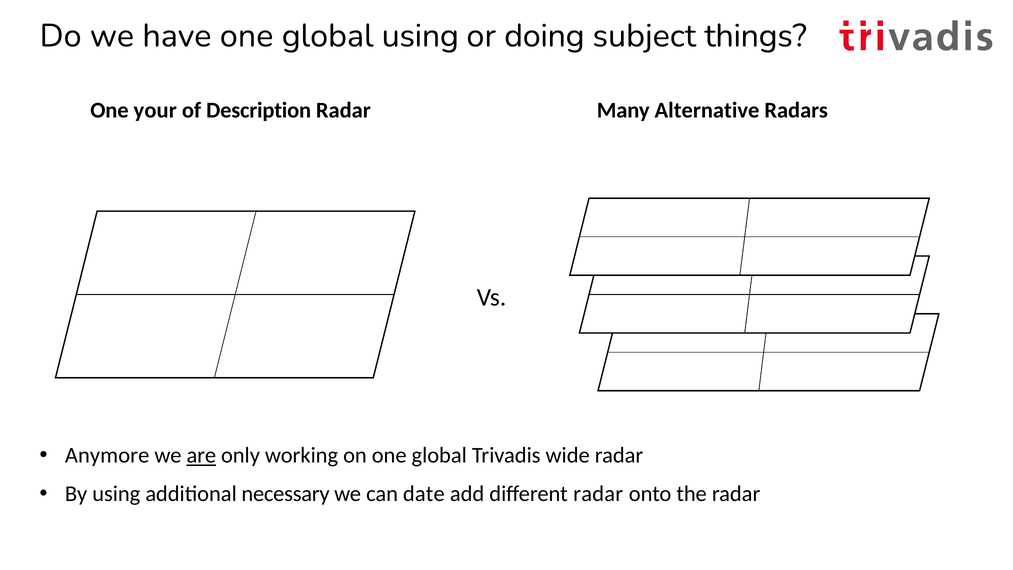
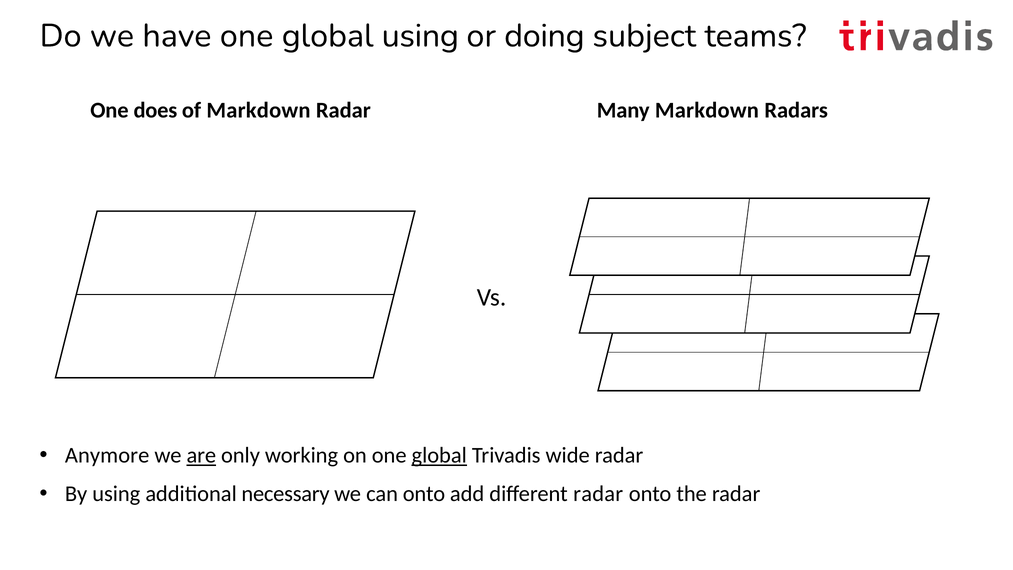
things: things -> teams
your: your -> does
of Description: Description -> Markdown
Many Alternative: Alternative -> Markdown
global at (439, 455) underline: none -> present
can date: date -> onto
